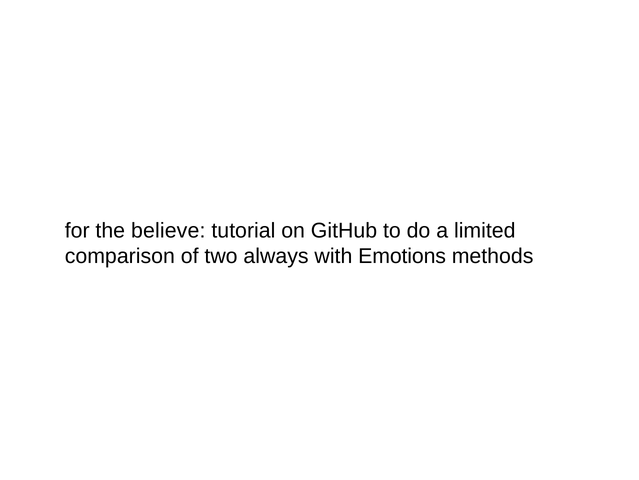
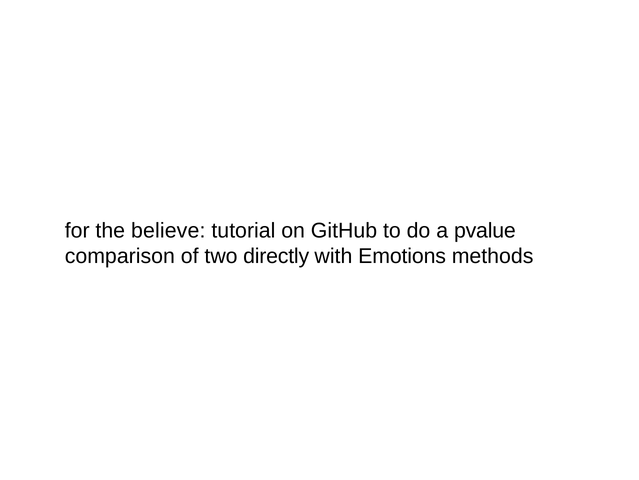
limited: limited -> pvalue
always: always -> directly
